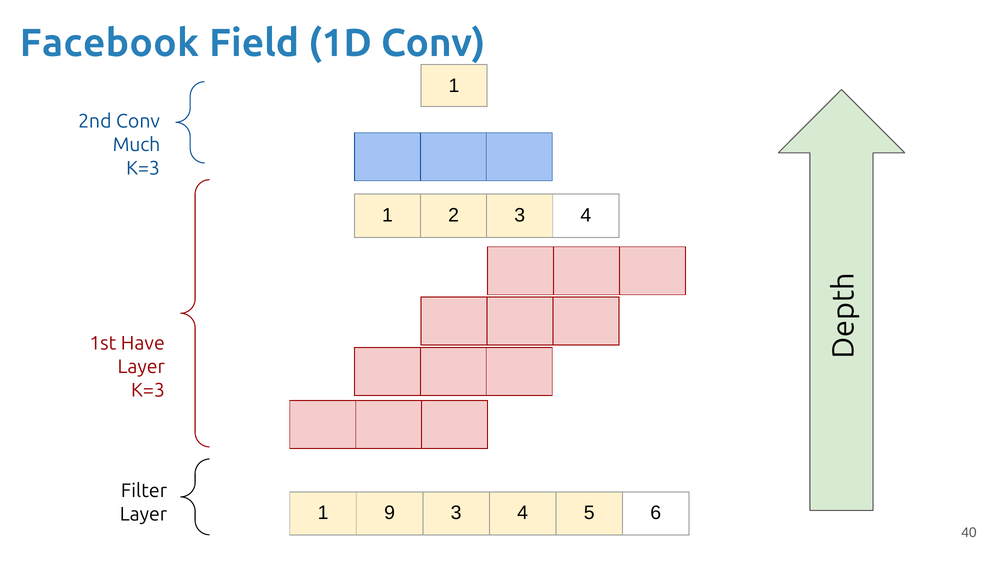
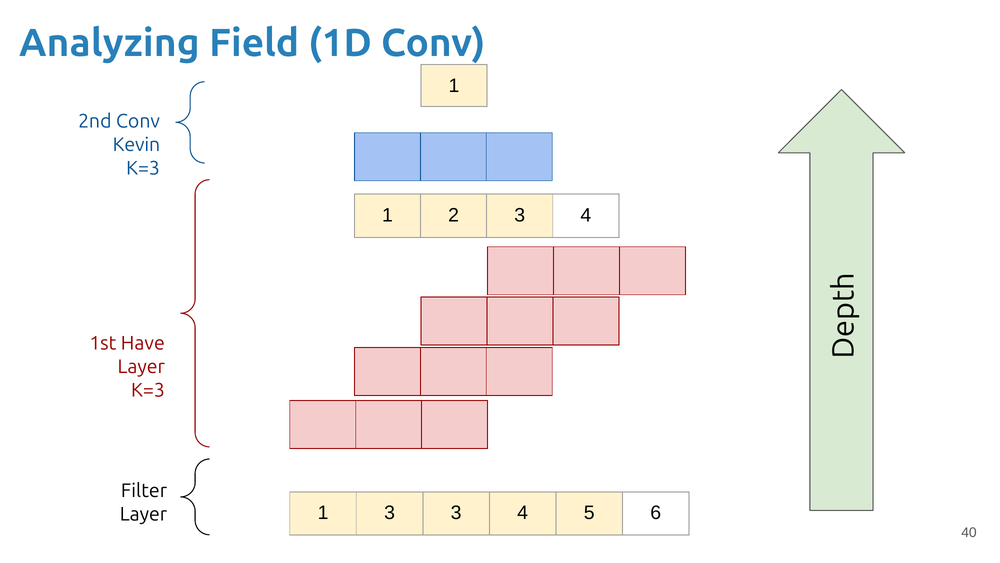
Facebook: Facebook -> Analyzing
Much: Much -> Kevin
1 9: 9 -> 3
